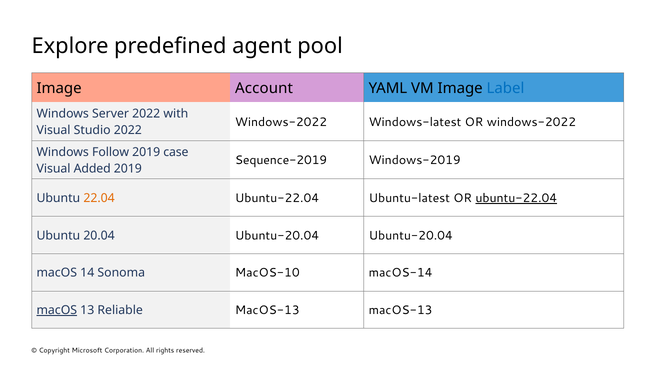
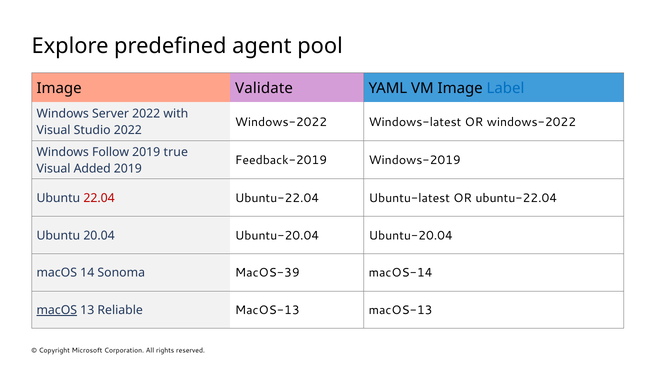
Account: Account -> Validate
case: case -> true
Sequence-2019: Sequence-2019 -> Feedback-2019
22.04 colour: orange -> red
ubuntu-22.04 at (516, 198) underline: present -> none
MacOS-10: MacOS-10 -> MacOS-39
